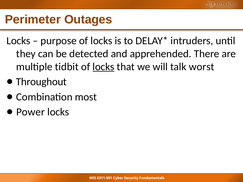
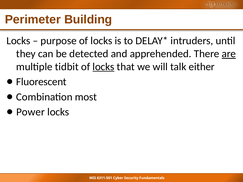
Outages: Outages -> Building
are underline: none -> present
worst: worst -> either
Throughout: Throughout -> Fluorescent
